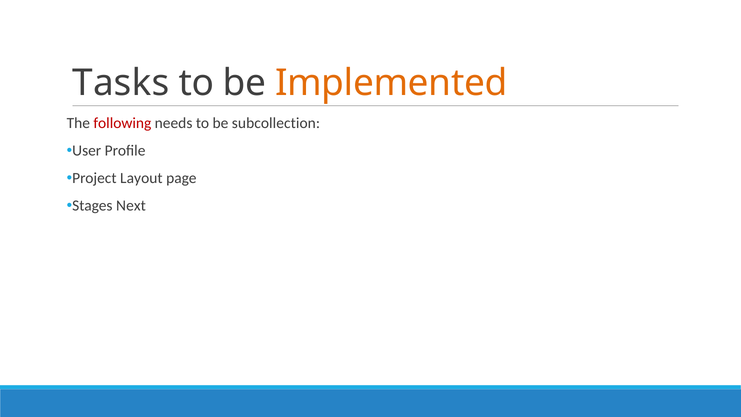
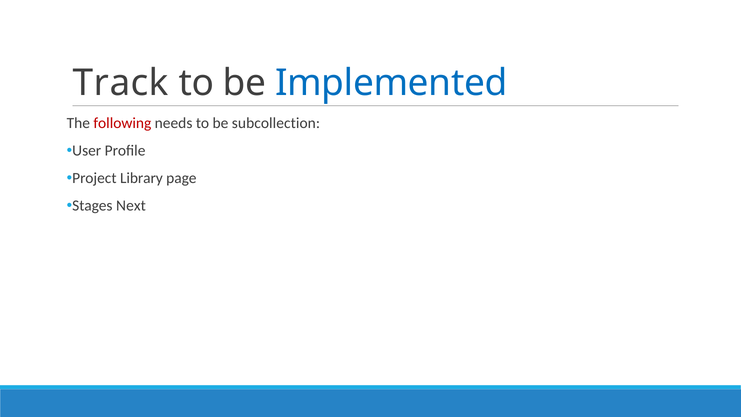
Tasks: Tasks -> Track
Implemented colour: orange -> blue
Layout: Layout -> Library
